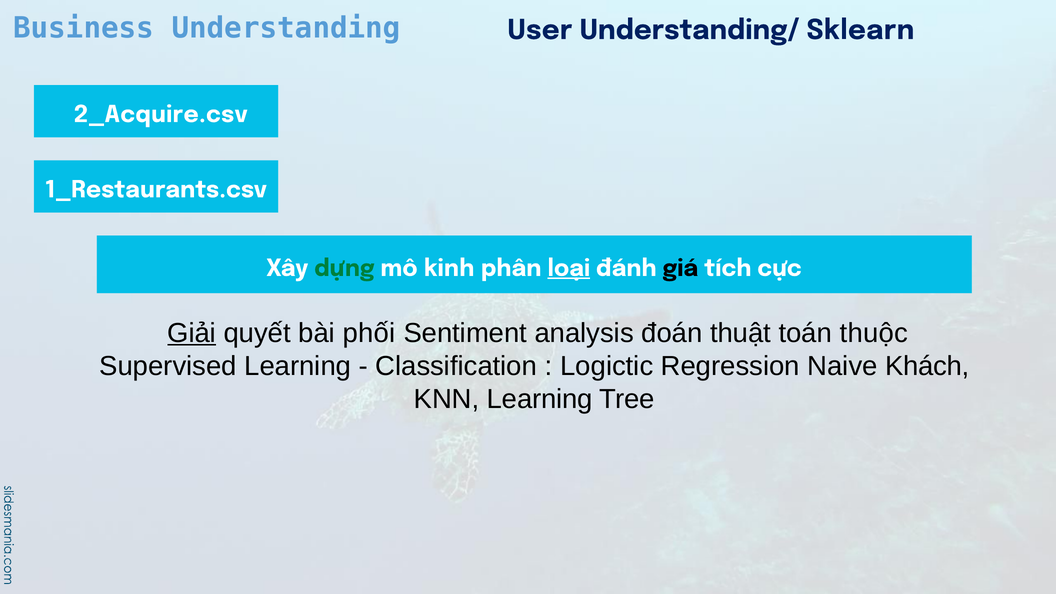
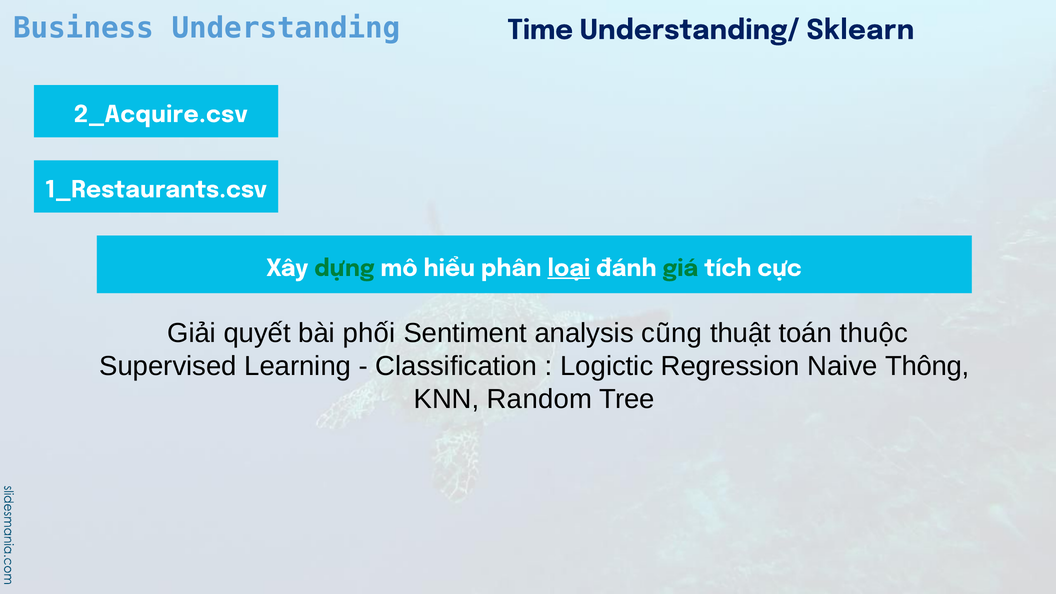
User: User -> Time
kinh: kinh -> hiểu
giá colour: black -> green
Giải underline: present -> none
đoán: đoán -> cũng
Khách: Khách -> Thông
KNN Learning: Learning -> Random
